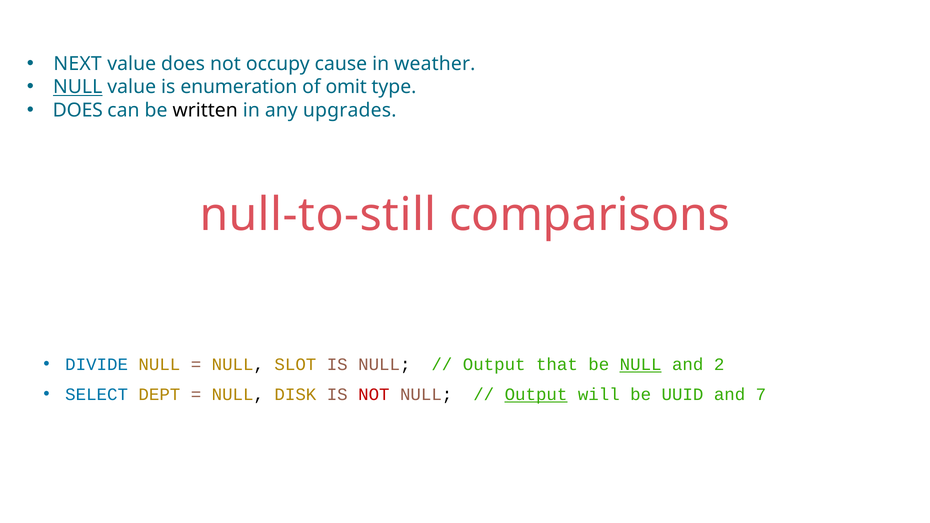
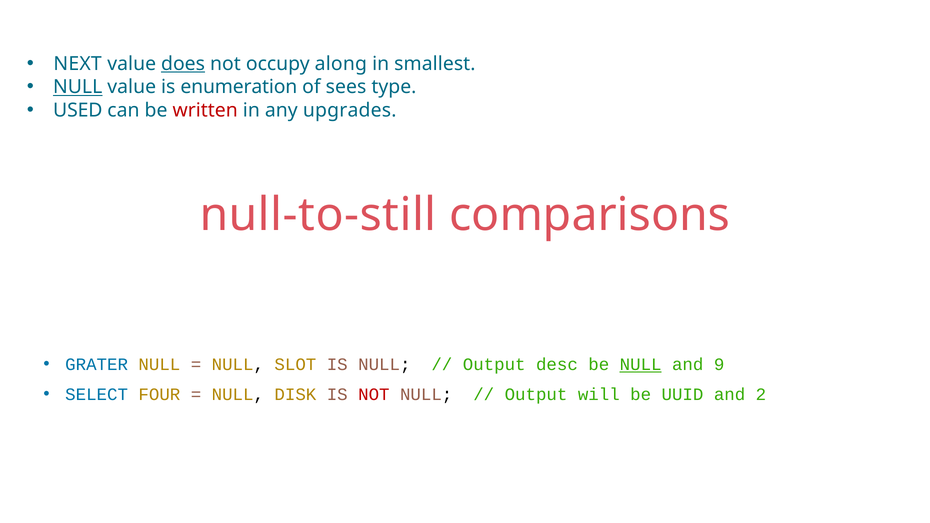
does at (183, 64) underline: none -> present
cause: cause -> along
weather: weather -> smallest
omit: omit -> sees
DOES at (78, 110): DOES -> USED
written colour: black -> red
DIVIDE: DIVIDE -> GRATER
that: that -> desc
2: 2 -> 9
DEPT: DEPT -> FOUR
Output at (536, 395) underline: present -> none
7: 7 -> 2
